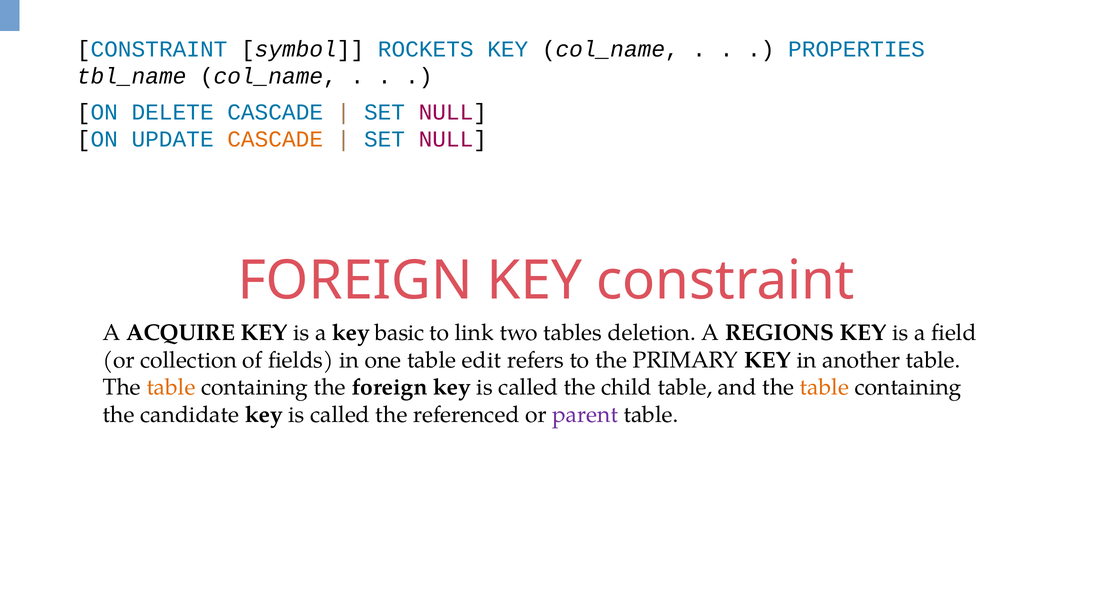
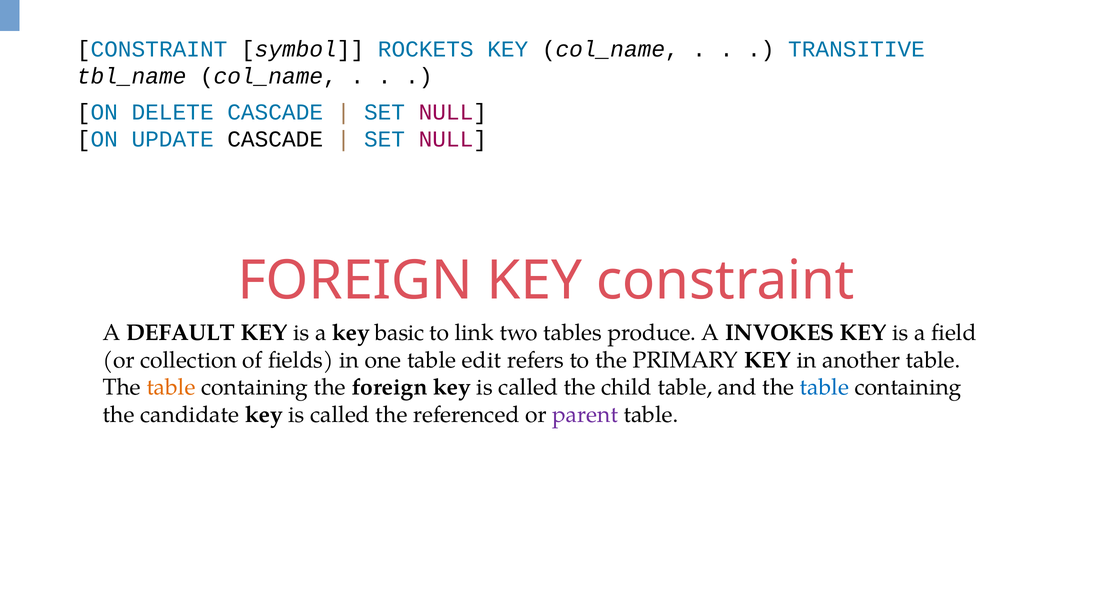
PROPERTIES: PROPERTIES -> TRANSITIVE
CASCADE at (275, 139) colour: orange -> black
ACQUIRE: ACQUIRE -> DEFAULT
deletion: deletion -> produce
REGIONS: REGIONS -> INVOKES
table at (824, 387) colour: orange -> blue
